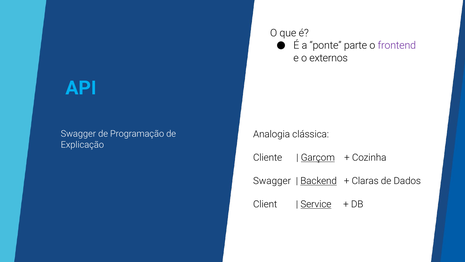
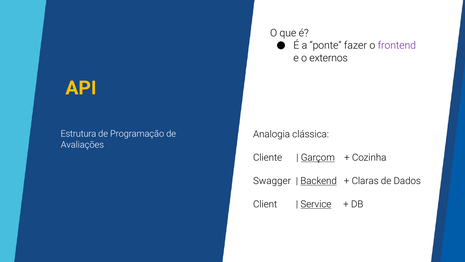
parte: parte -> fazer
API colour: light blue -> yellow
Swagger at (78, 134): Swagger -> Estrutura
Explicação: Explicação -> Avaliações
